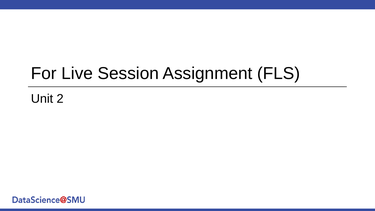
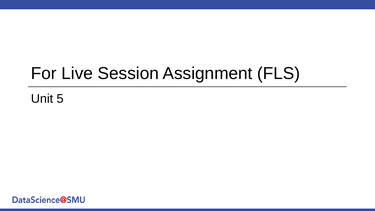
2: 2 -> 5
